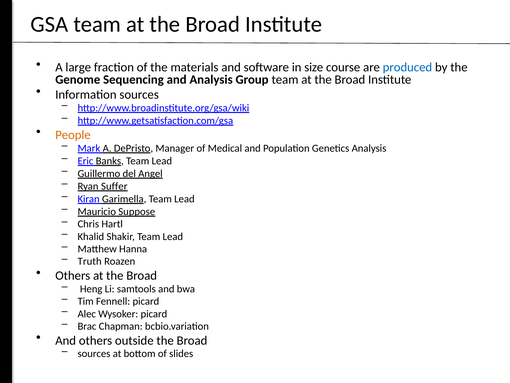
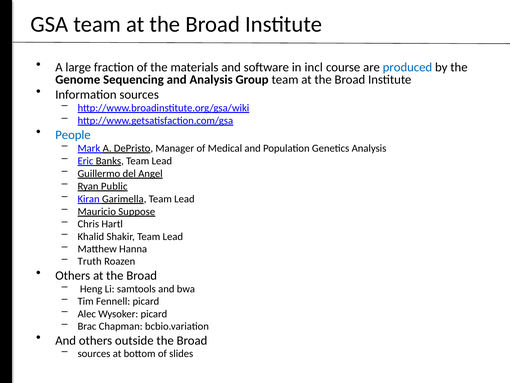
size: size -> incl
People colour: orange -> blue
Suffer: Suffer -> Public
